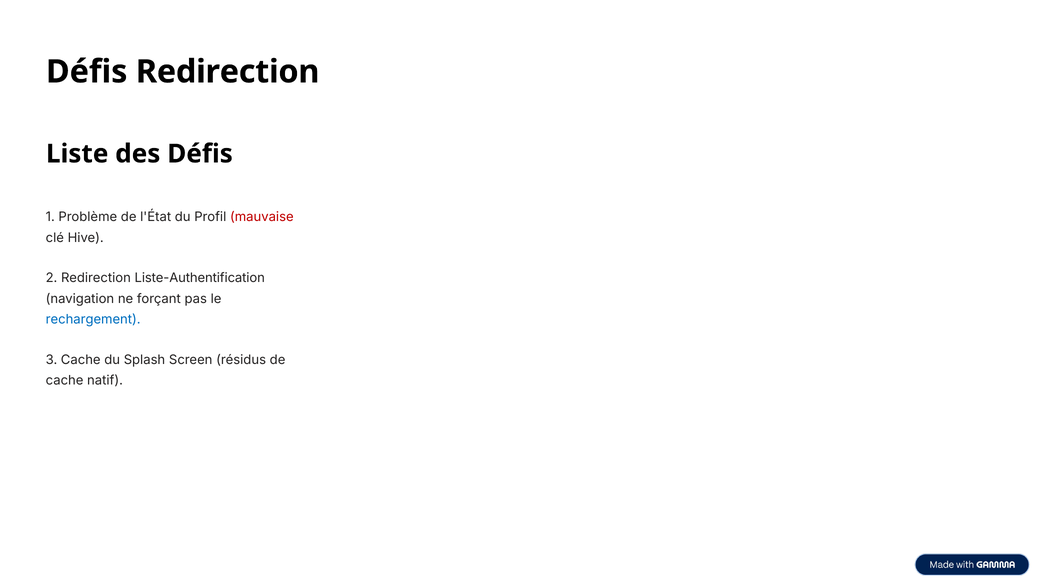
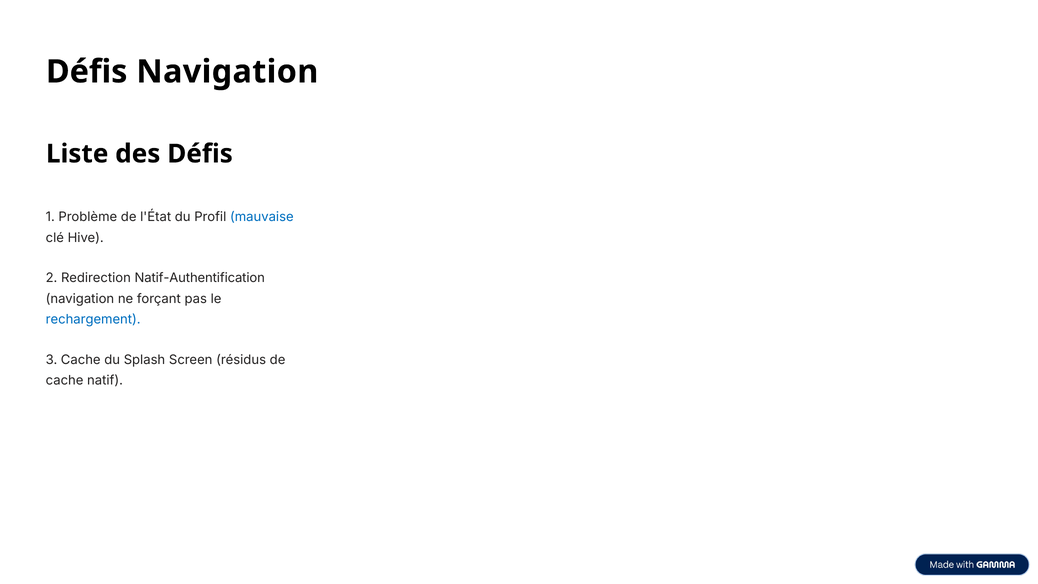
Défis Redirection: Redirection -> Navigation
mauvaise colour: red -> blue
Liste-Authentification: Liste-Authentification -> Natif-Authentification
